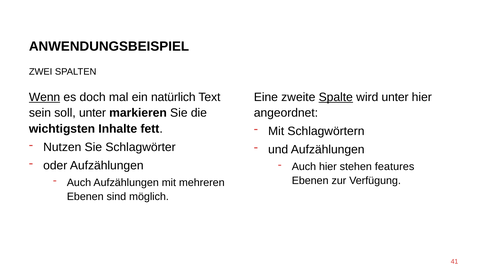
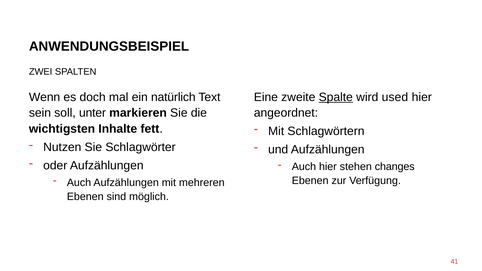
Wenn underline: present -> none
wird unter: unter -> used
features: features -> changes
